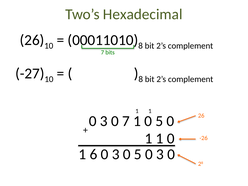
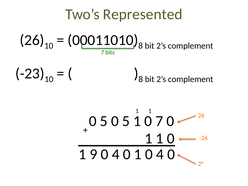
Hexadecimal: Hexadecimal -> Represented
-27: -27 -> -23
3 at (104, 121): 3 -> 5
7 at (126, 121): 7 -> 5
1 0 5: 5 -> 7
6: 6 -> 9
3 at (116, 154): 3 -> 4
5 at (138, 154): 5 -> 1
3 at (160, 154): 3 -> 4
